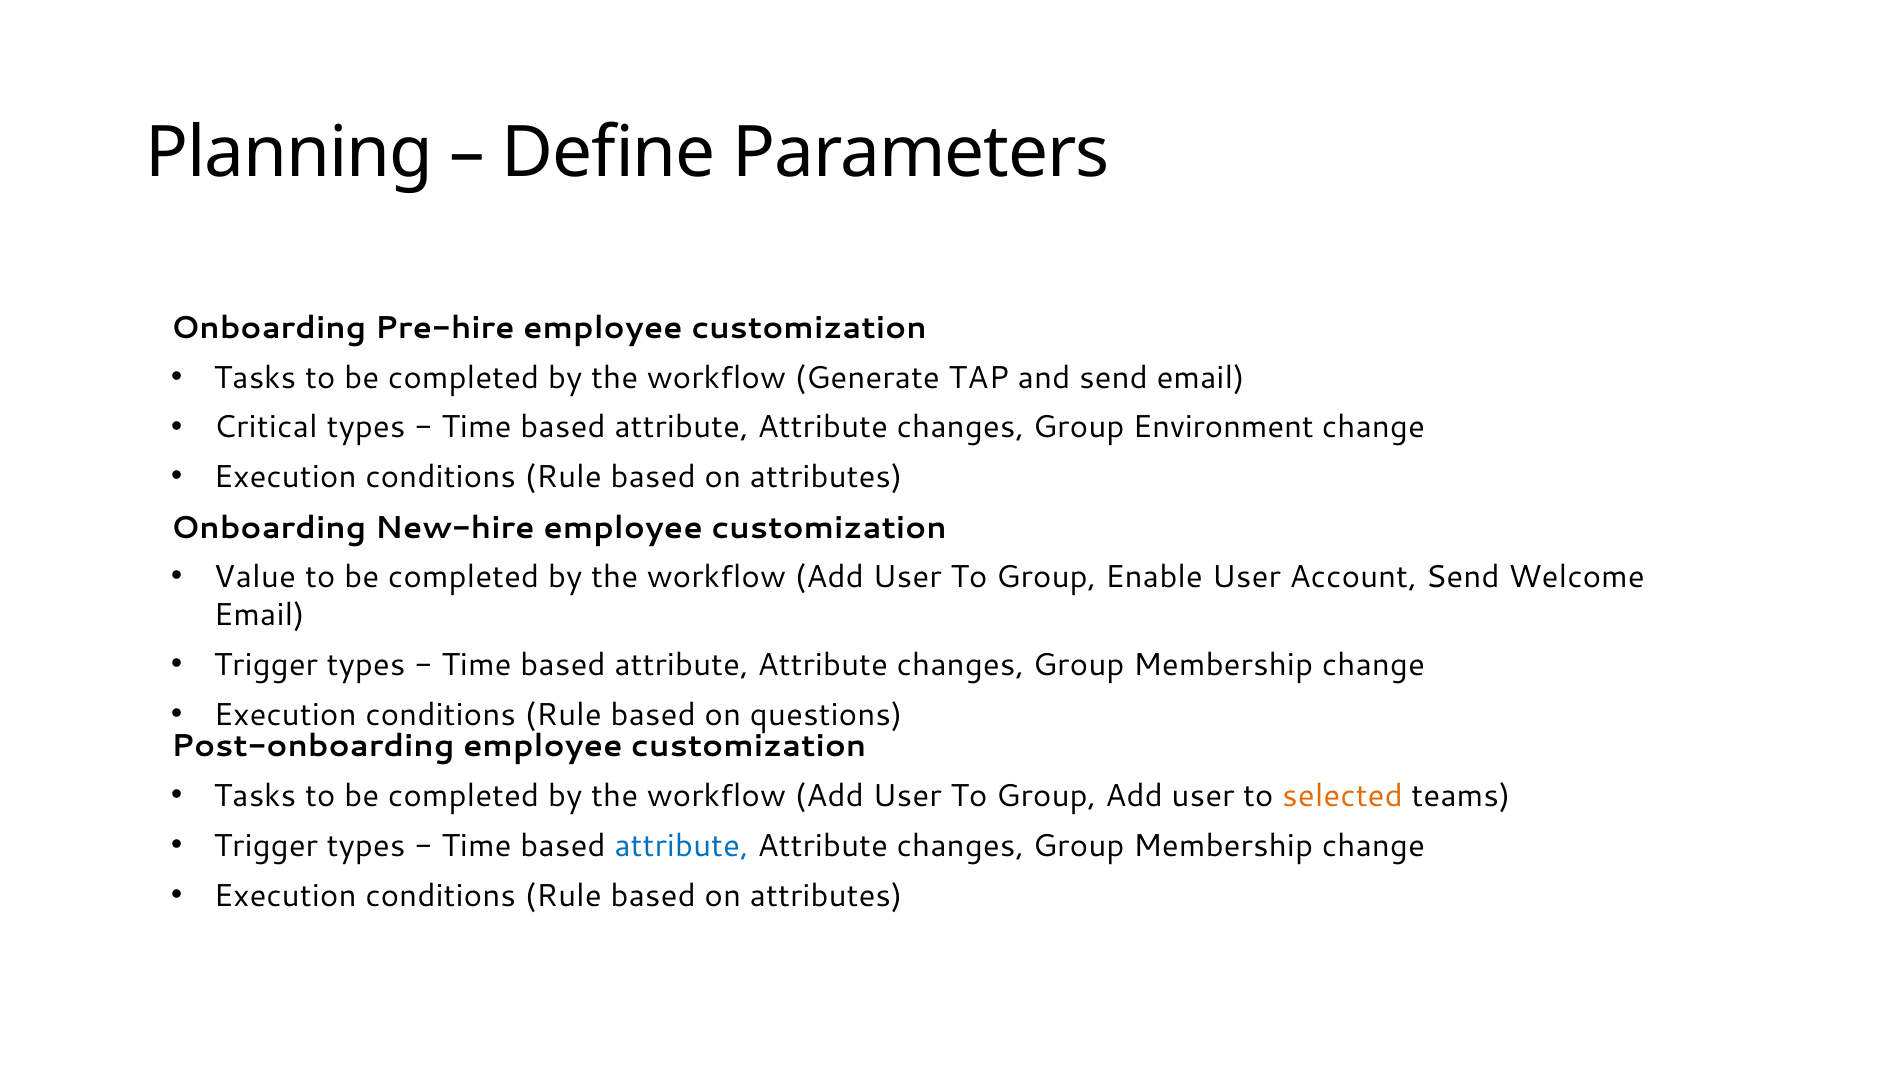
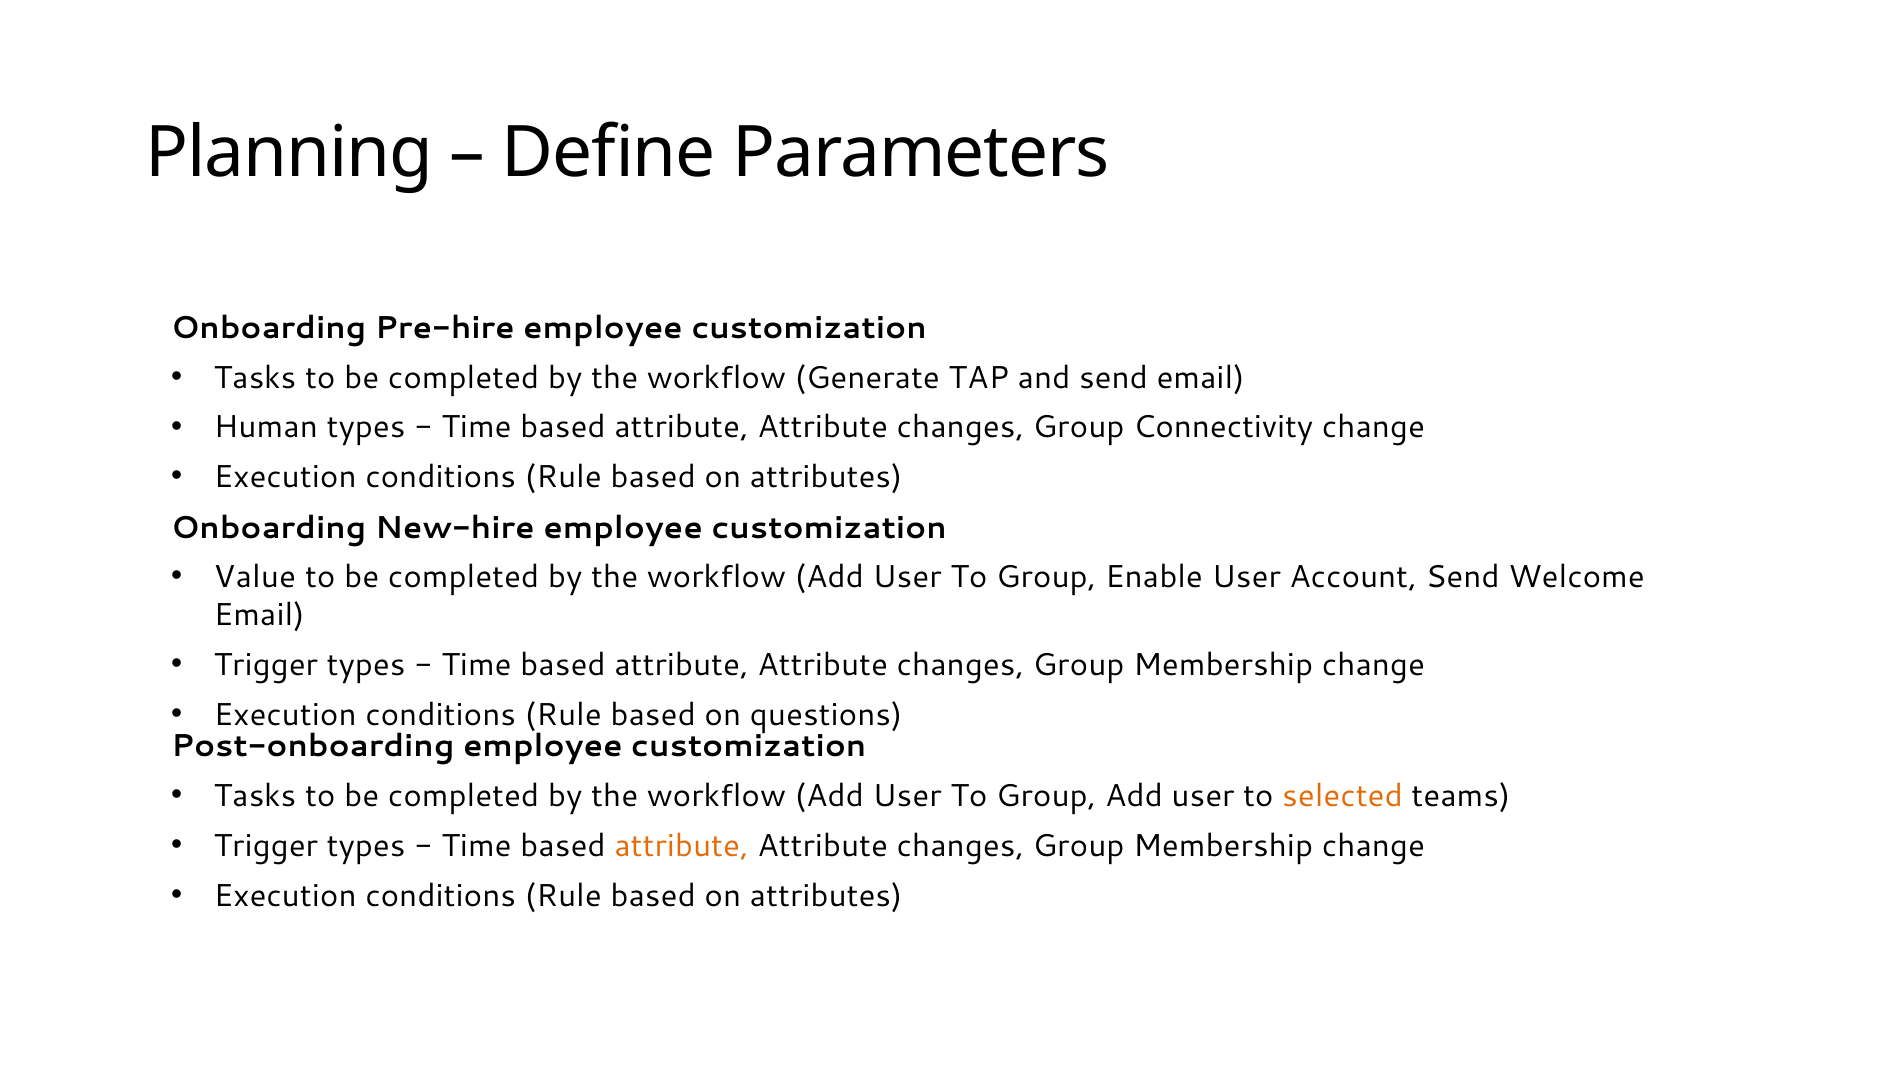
Critical: Critical -> Human
Environment: Environment -> Connectivity
attribute at (682, 846) colour: blue -> orange
